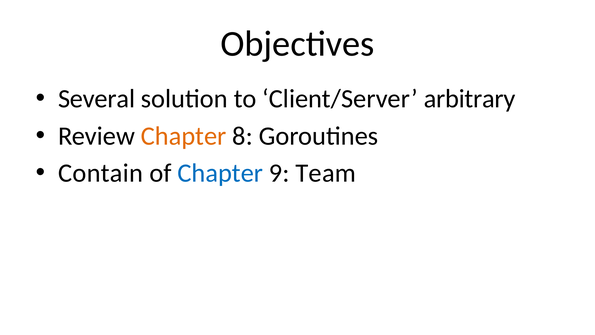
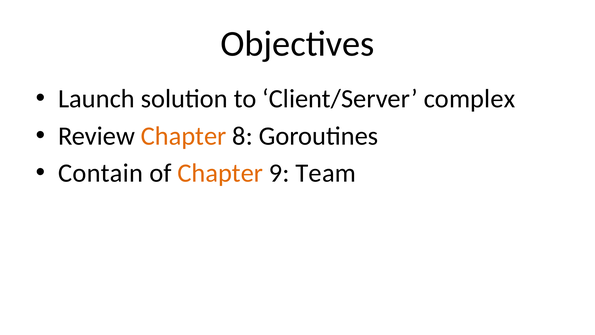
Several: Several -> Launch
arbitrary: arbitrary -> complex
Chapter at (220, 173) colour: blue -> orange
